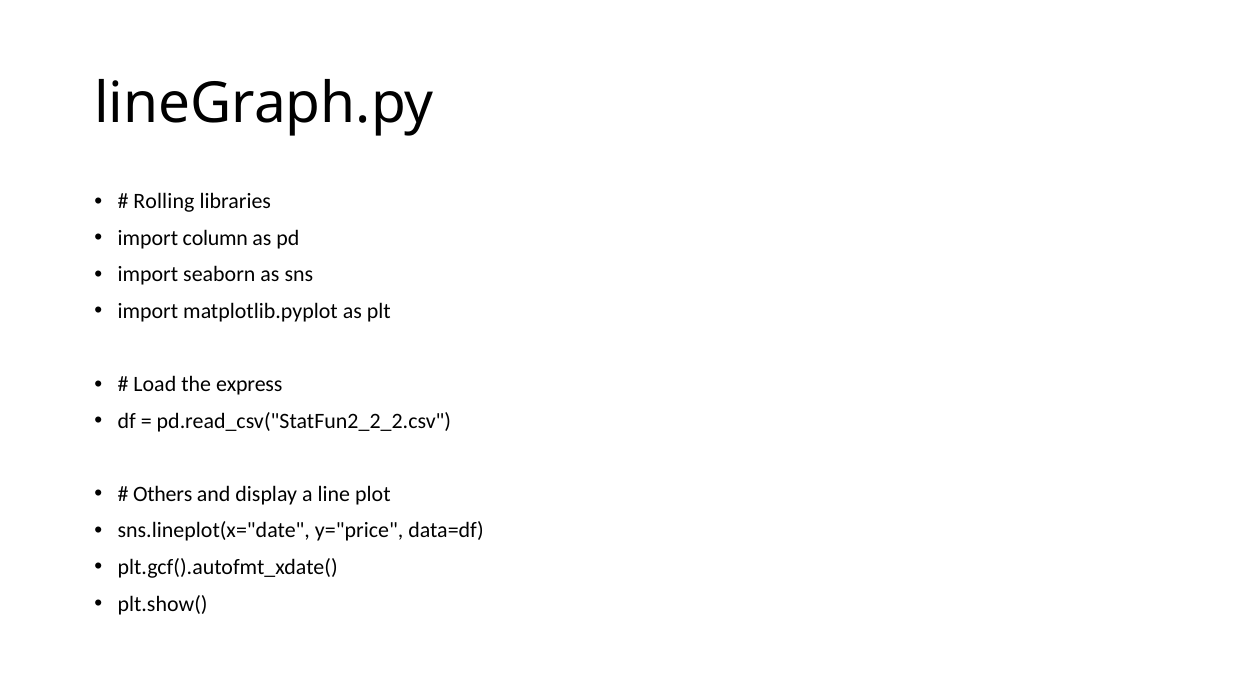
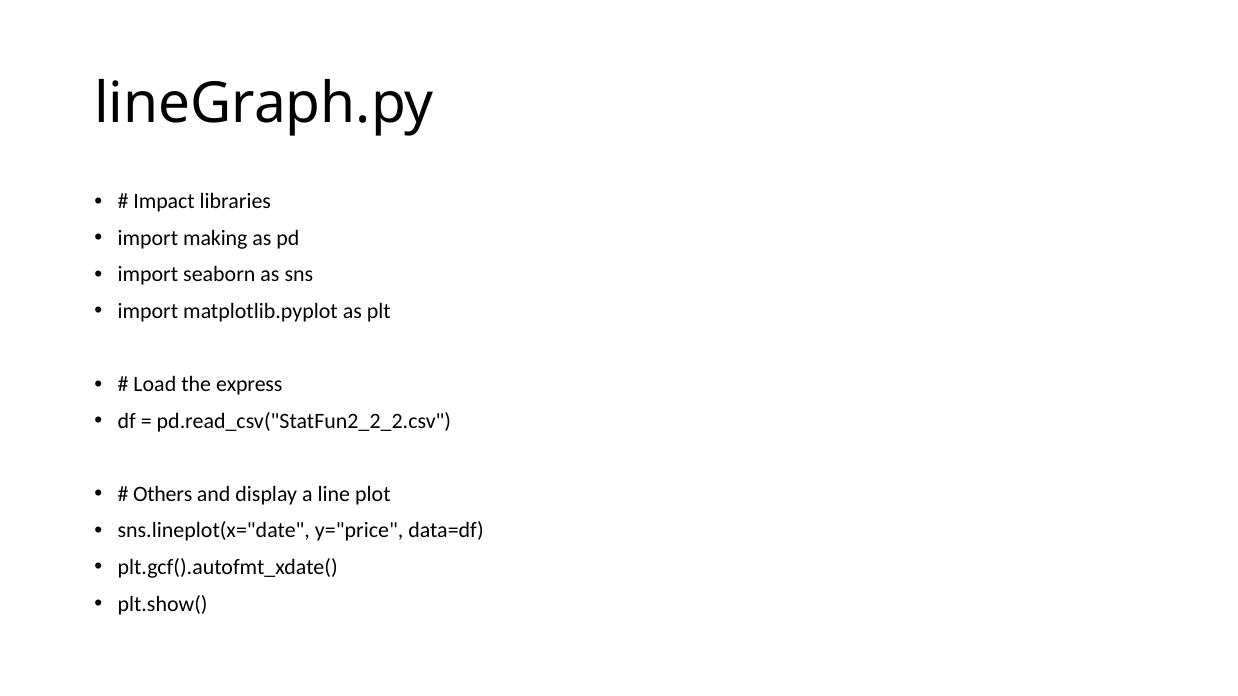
Rolling: Rolling -> Impact
column: column -> making
